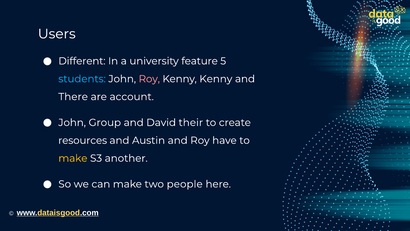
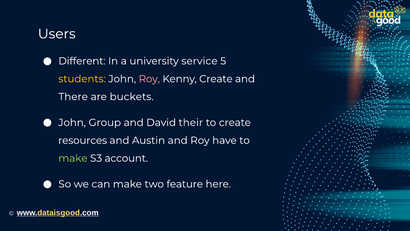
feature: feature -> service
students colour: light blue -> yellow
Kenny Kenny: Kenny -> Create
account: account -> buckets
make at (73, 158) colour: yellow -> light green
another: another -> account
people: people -> feature
